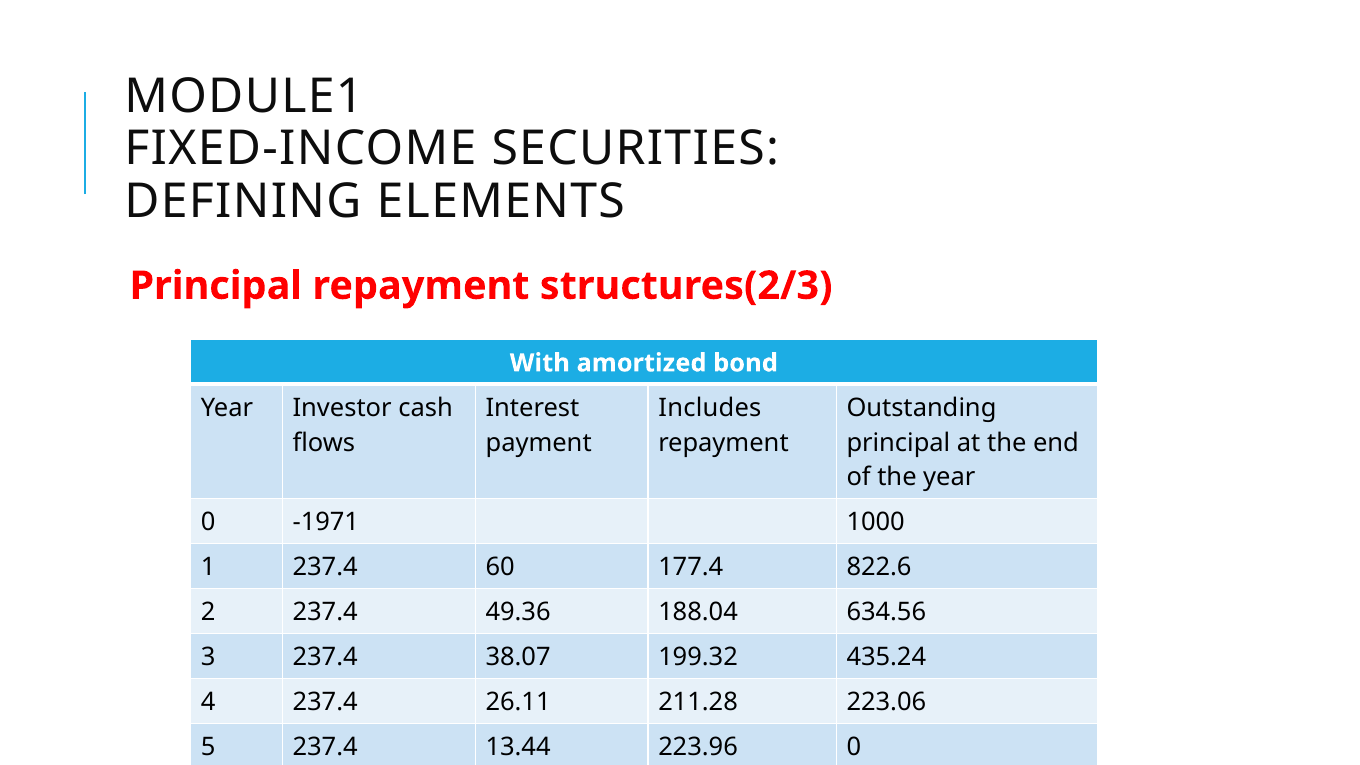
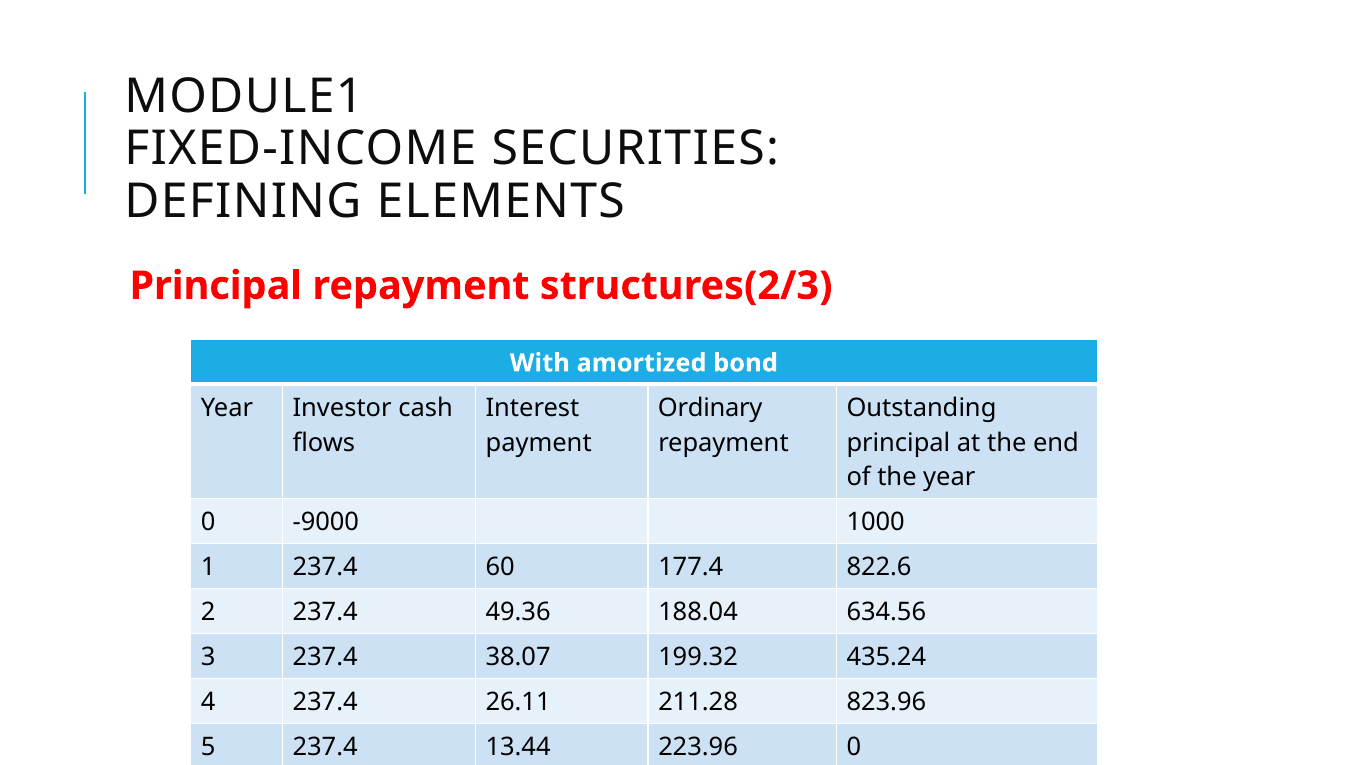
Includes: Includes -> Ordinary
-1971: -1971 -> -9000
223.06: 223.06 -> 823.96
